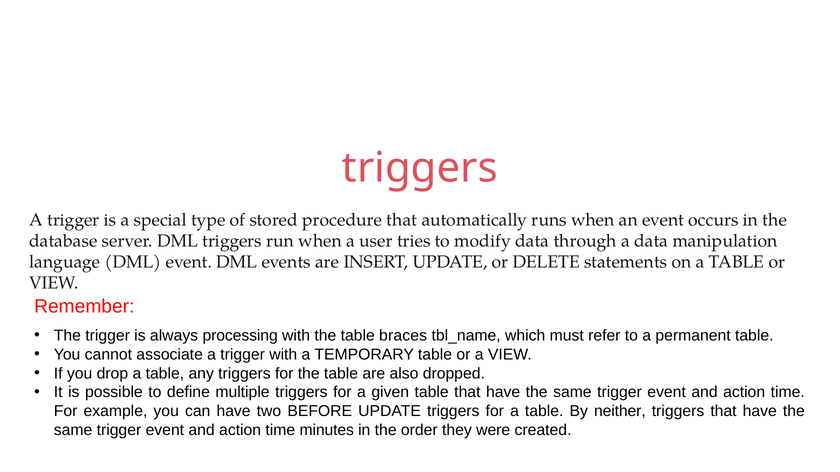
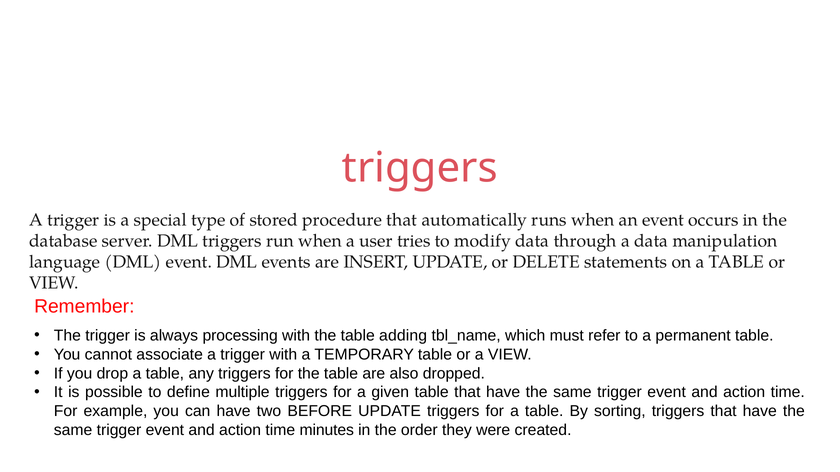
braces: braces -> adding
neither: neither -> sorting
